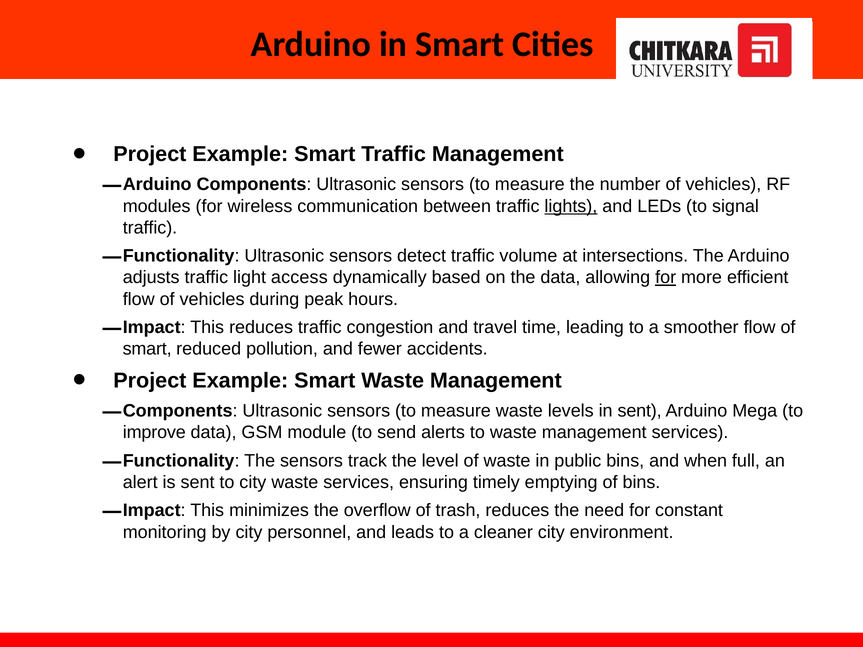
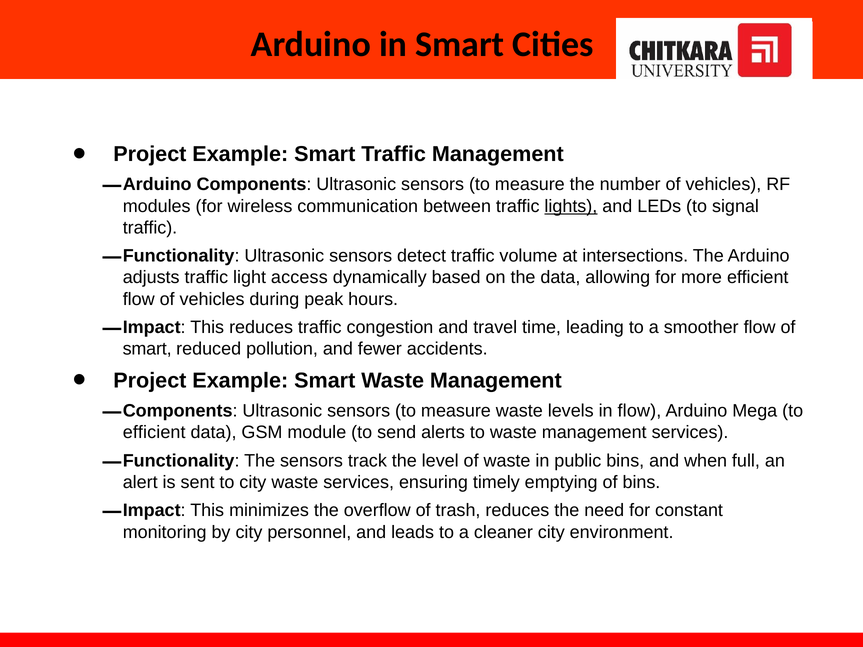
for at (666, 278) underline: present -> none
in sent: sent -> flow
improve at (154, 433): improve -> efficient
